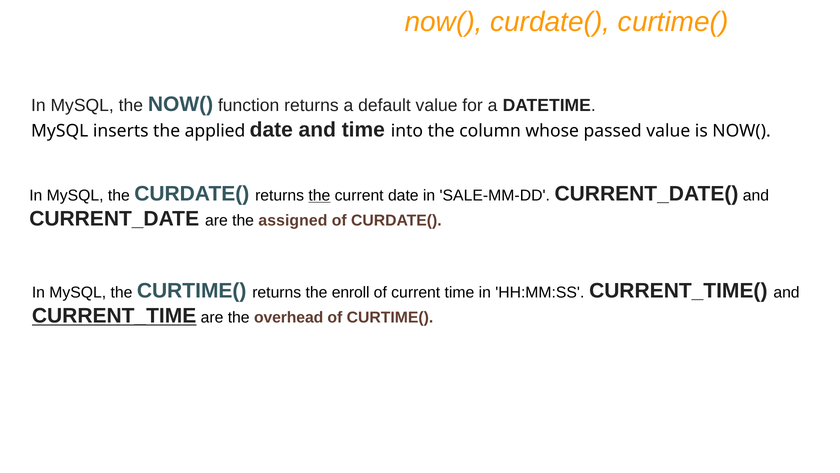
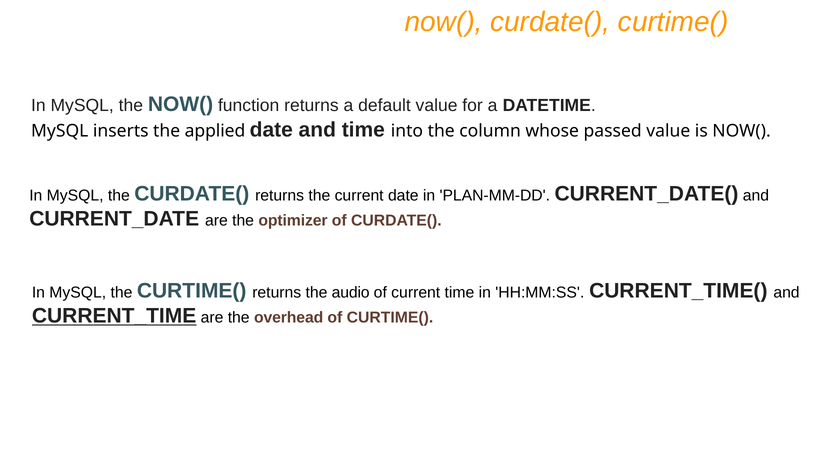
the at (319, 195) underline: present -> none
SALE-MM-DD: SALE-MM-DD -> PLAN-MM-DD
assigned: assigned -> optimizer
enroll: enroll -> audio
